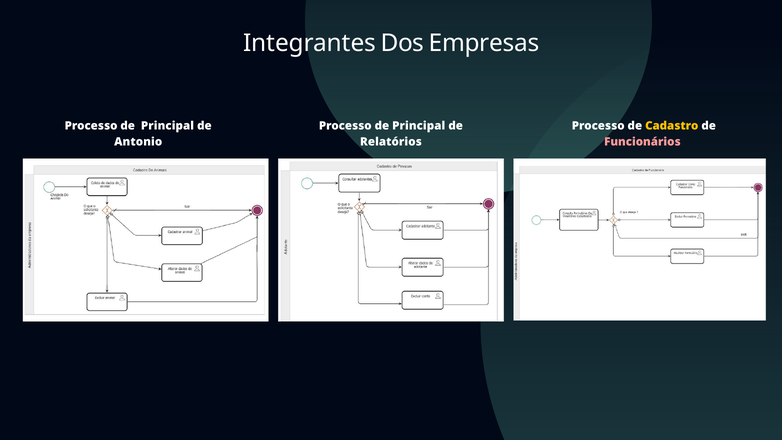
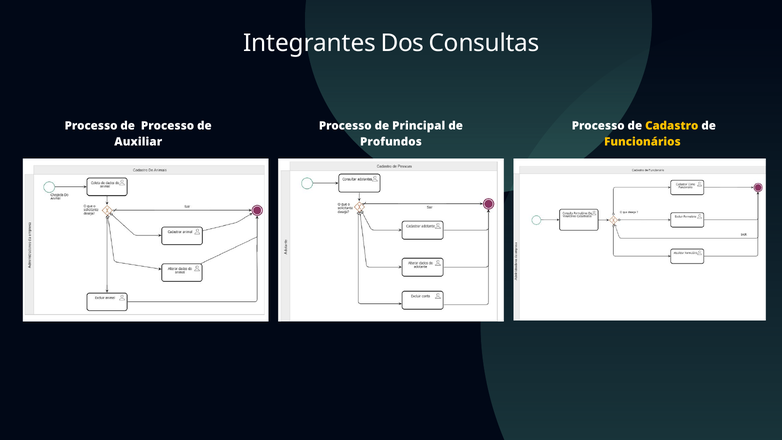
Empresas: Empresas -> Consultas
Principal at (168, 126): Principal -> Processo
Antonio: Antonio -> Auxiliar
Relatórios: Relatórios -> Profundos
Funcionários colour: pink -> yellow
